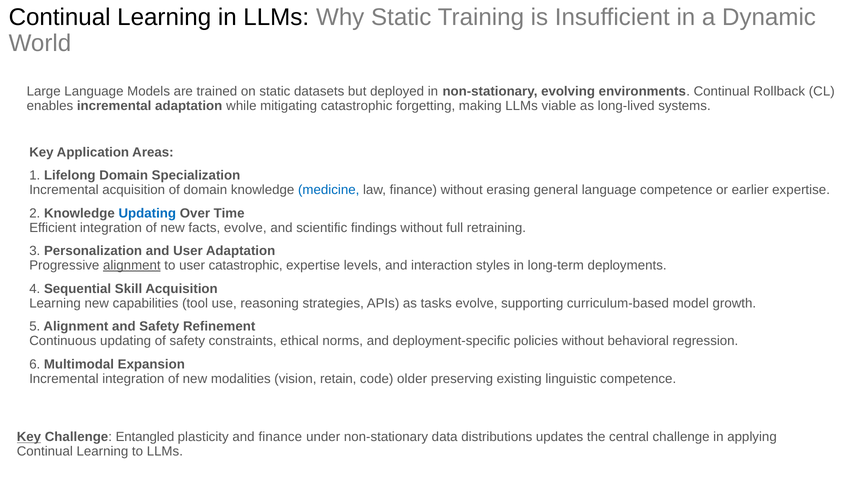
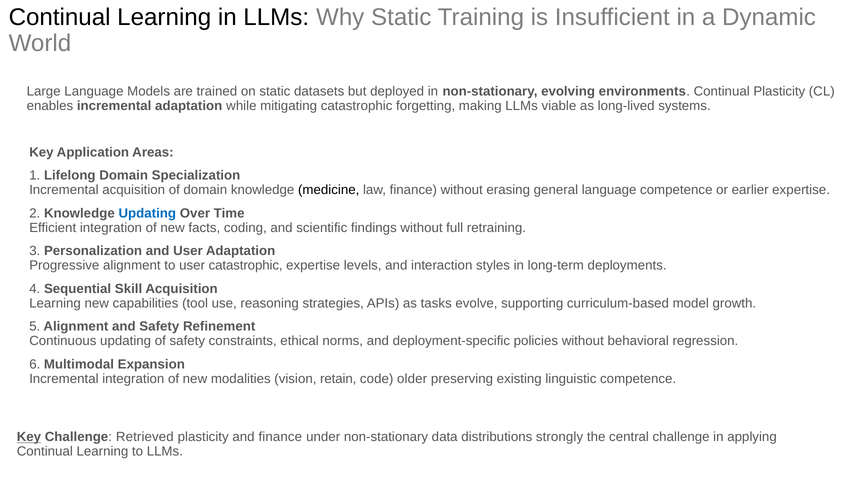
Continual Rollback: Rollback -> Plasticity
medicine colour: blue -> black
facts evolve: evolve -> coding
alignment at (132, 266) underline: present -> none
Entangled: Entangled -> Retrieved
updates: updates -> strongly
